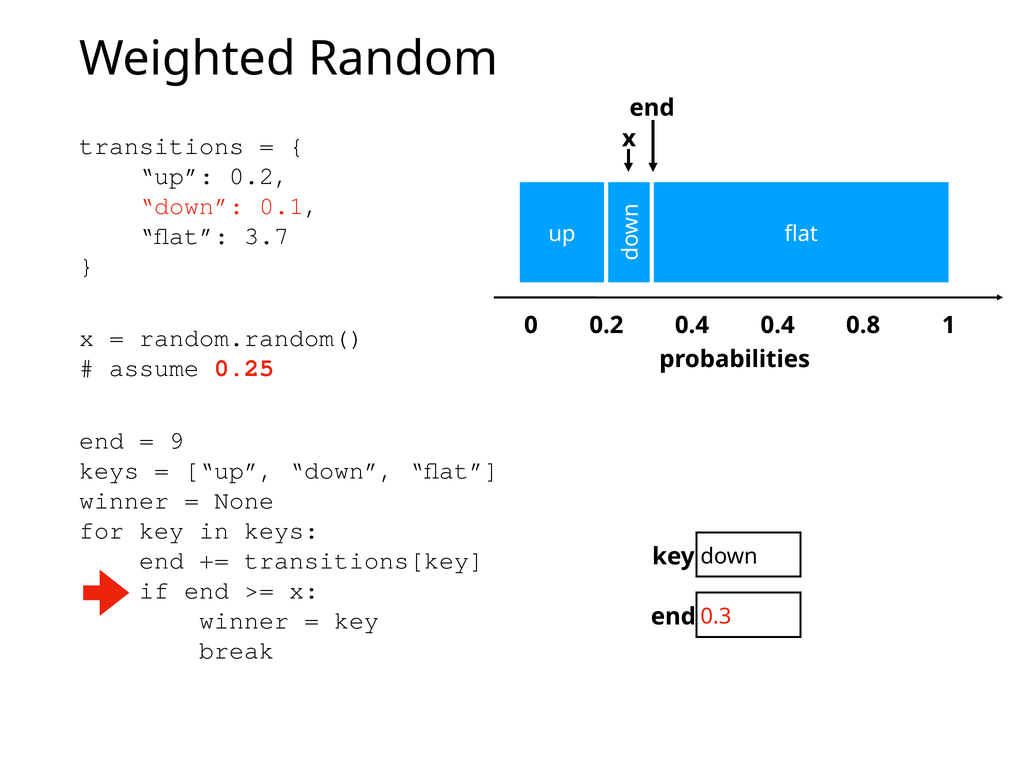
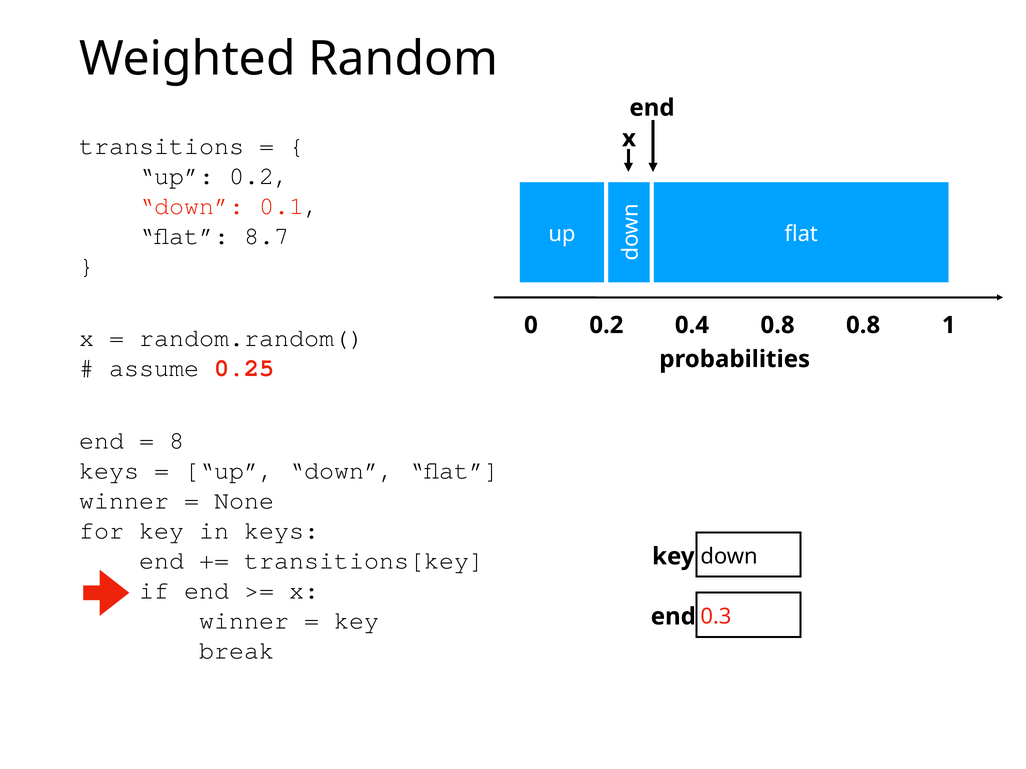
3.7: 3.7 -> 8.7
0.4 0.4: 0.4 -> 0.8
9: 9 -> 8
